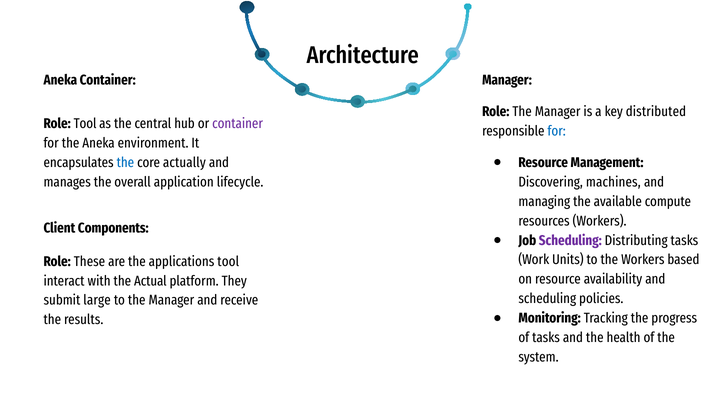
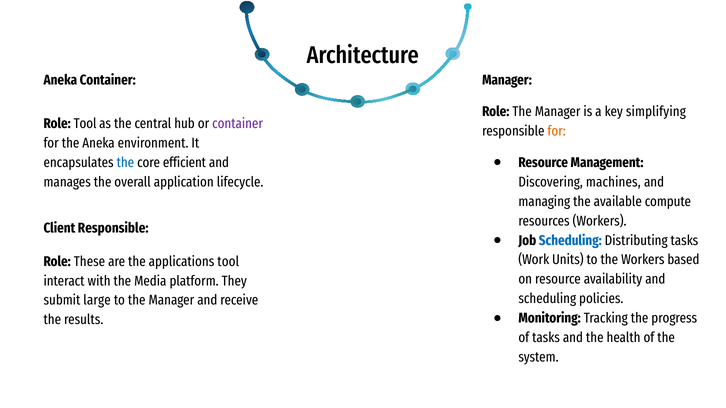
distributed: distributed -> simplifying
for at (557, 131) colour: blue -> orange
actually: actually -> efficient
Client Components: Components -> Responsible
Scheduling at (570, 241) colour: purple -> blue
Actual: Actual -> Media
